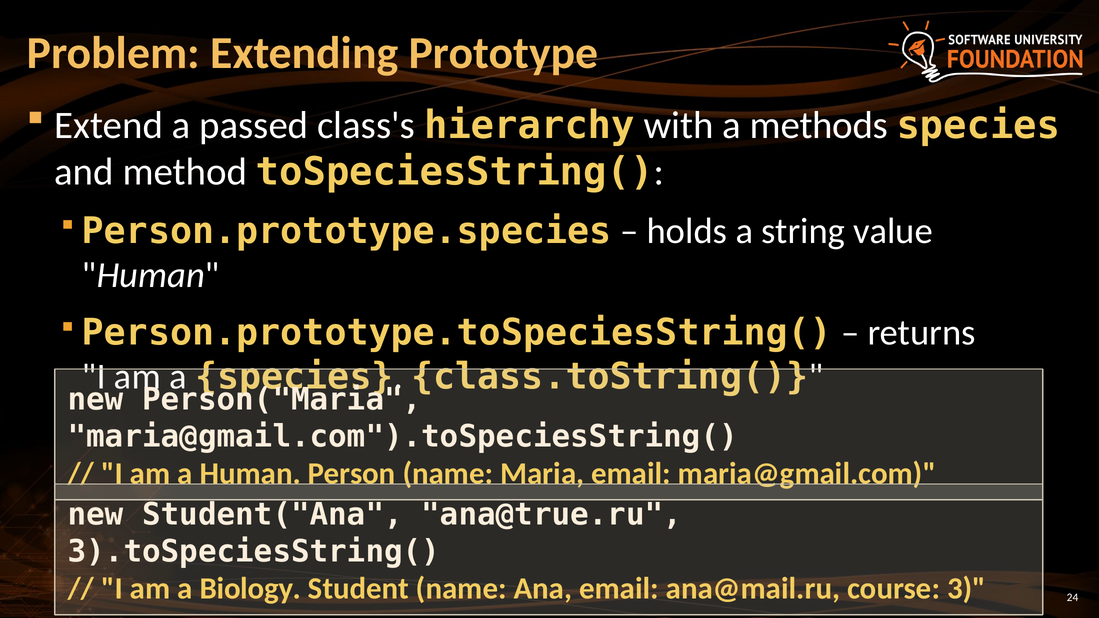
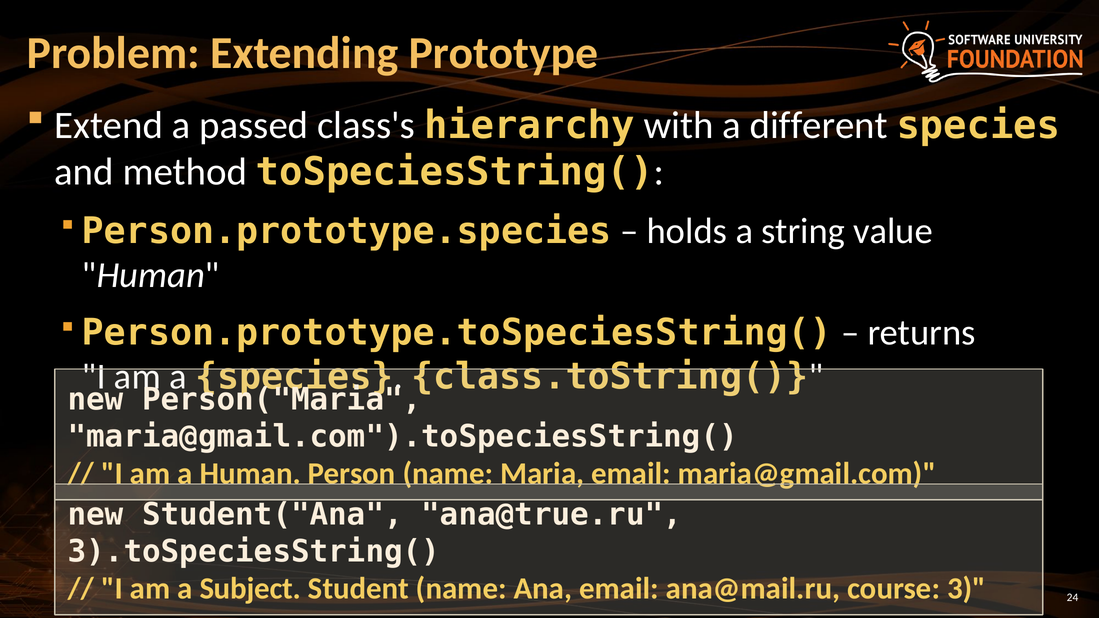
methods: methods -> different
Biology: Biology -> Subject
